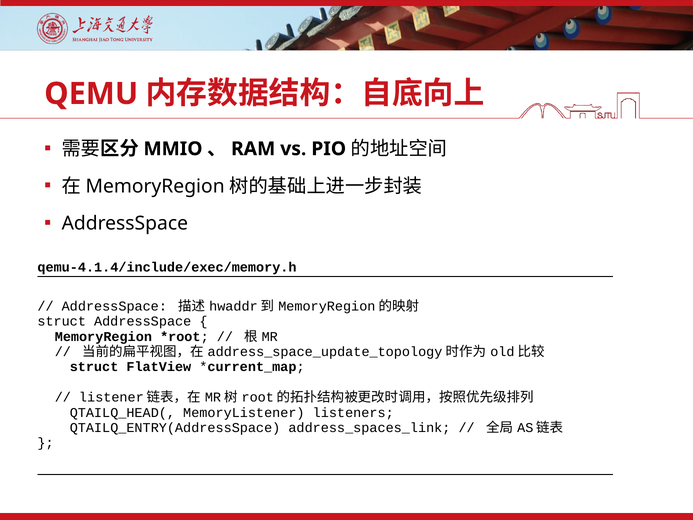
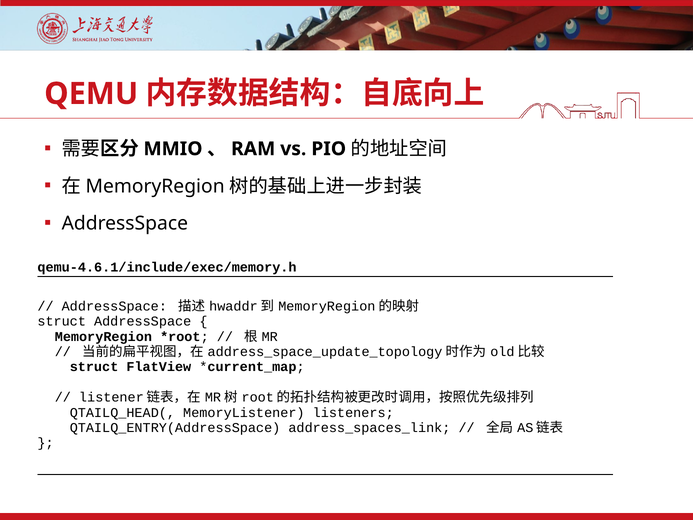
qemu-4.1.4/include/exec/memory.h: qemu-4.1.4/include/exec/memory.h -> qemu-4.6.1/include/exec/memory.h
